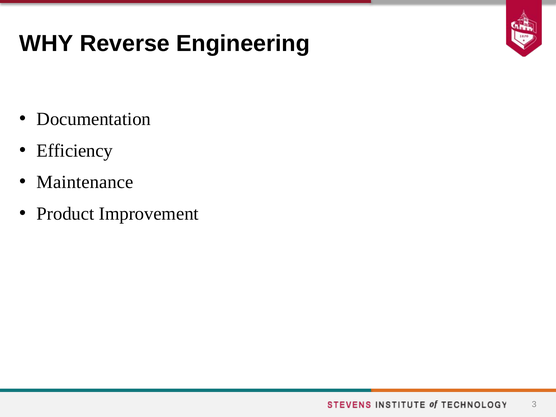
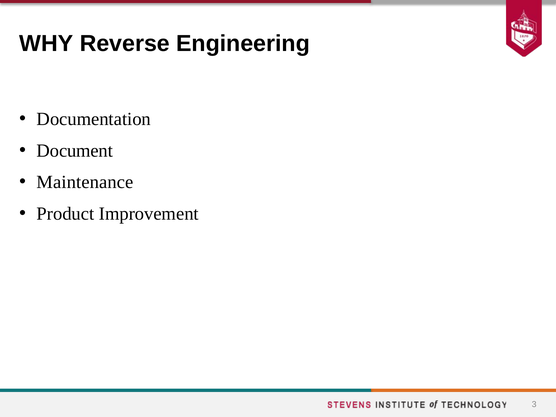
Efficiency: Efficiency -> Document
